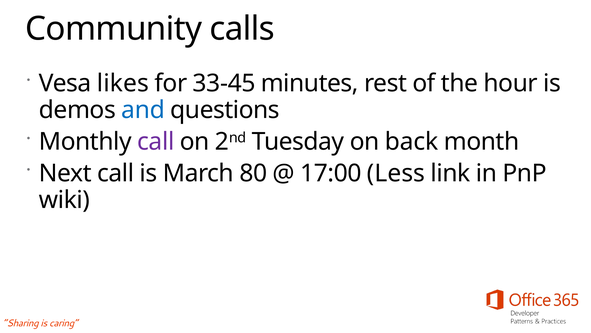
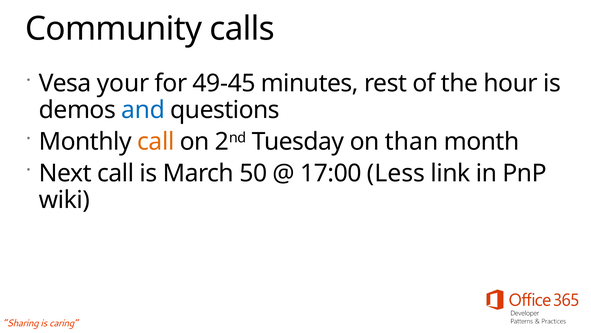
likes: likes -> your
33-45: 33-45 -> 49-45
call at (156, 141) colour: purple -> orange
back: back -> than
80: 80 -> 50
